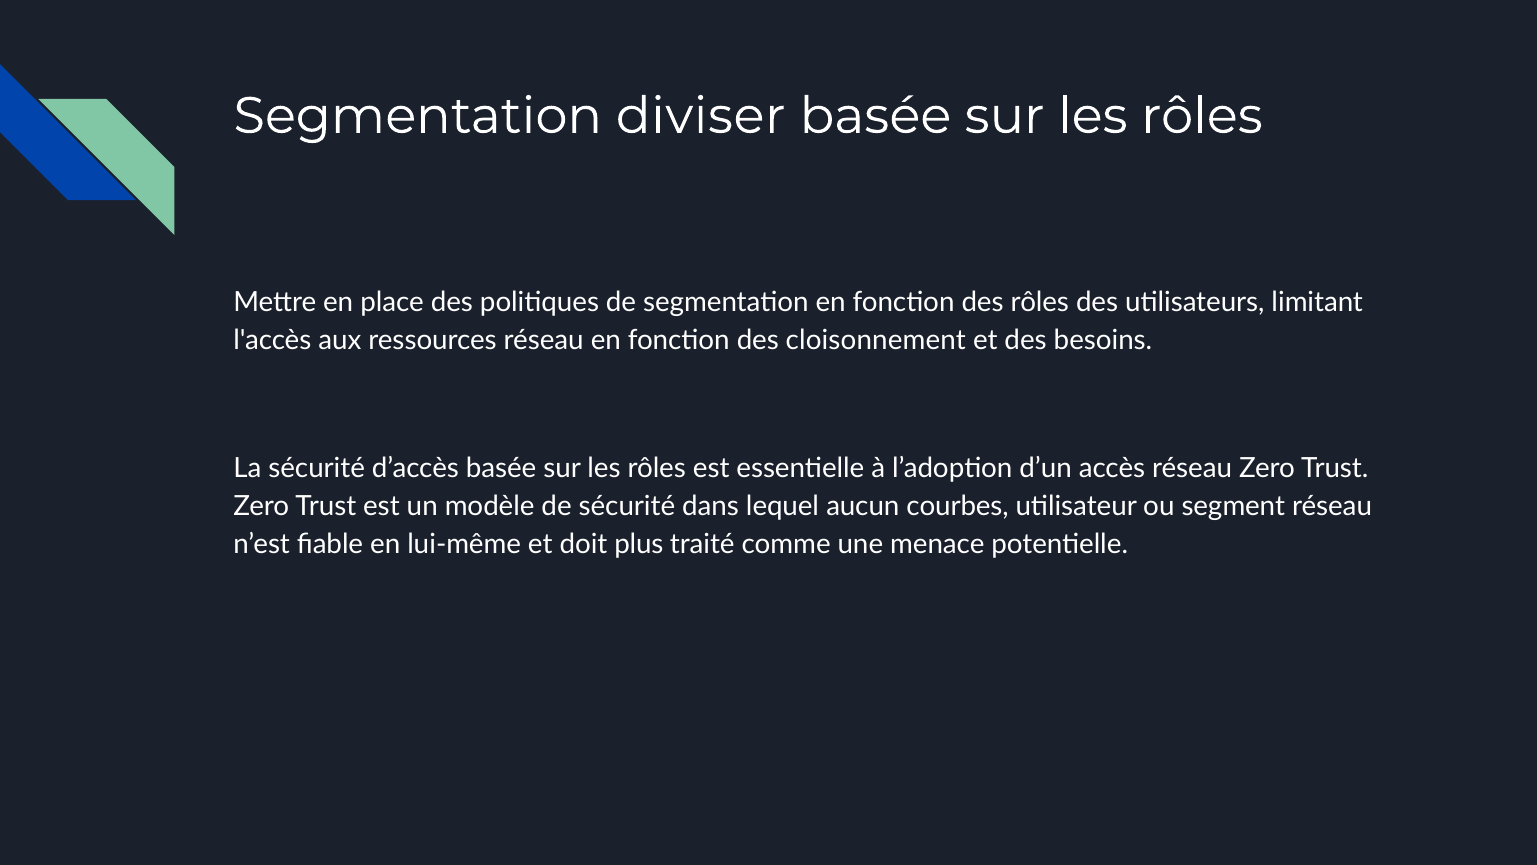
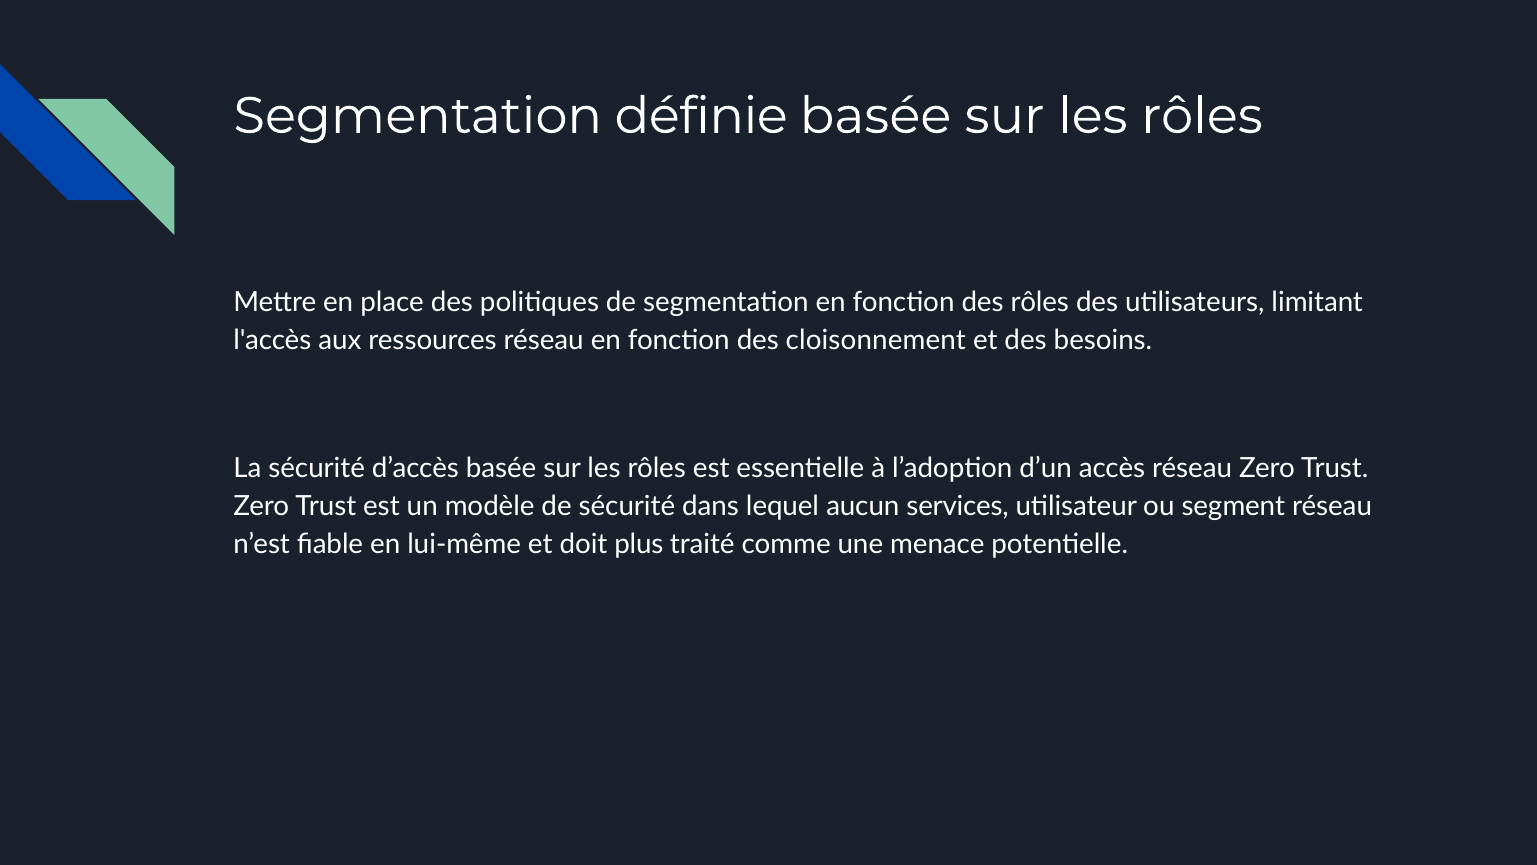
diviser: diviser -> définie
courbes: courbes -> services
